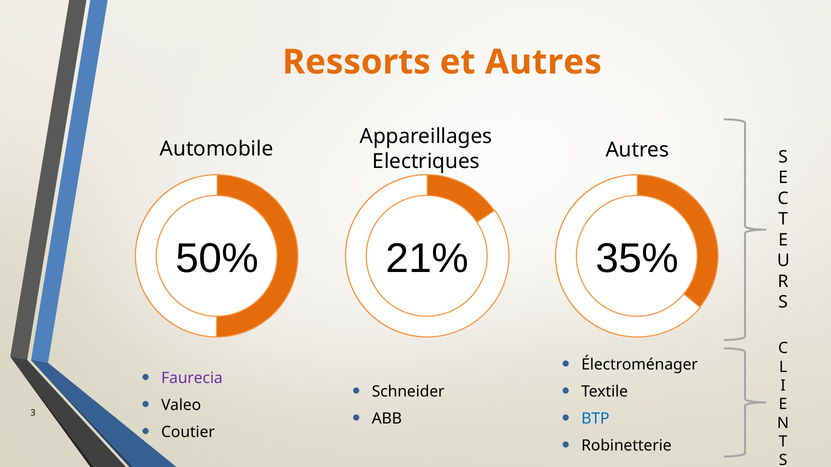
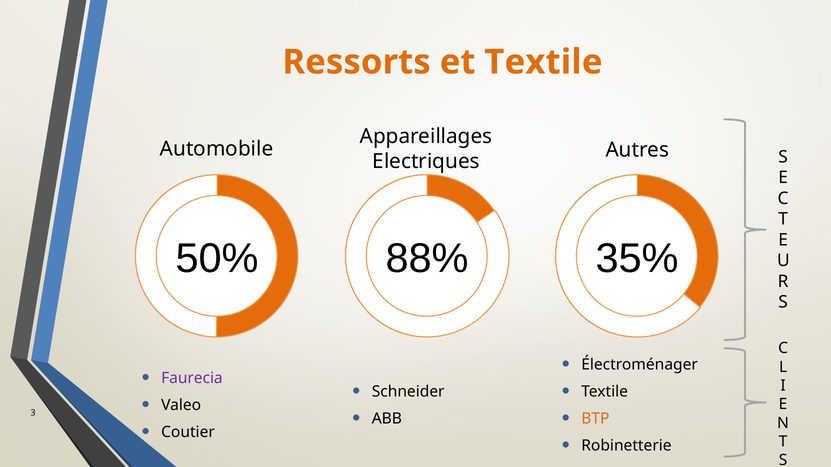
et Autres: Autres -> Textile
21%: 21% -> 88%
BTP colour: blue -> orange
